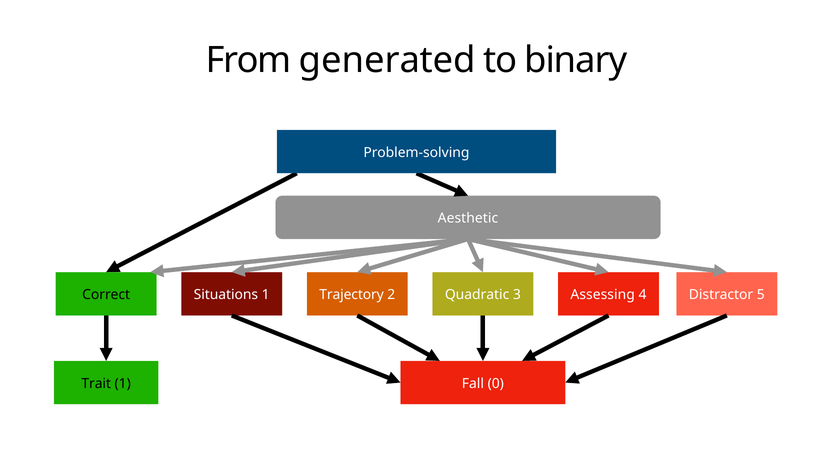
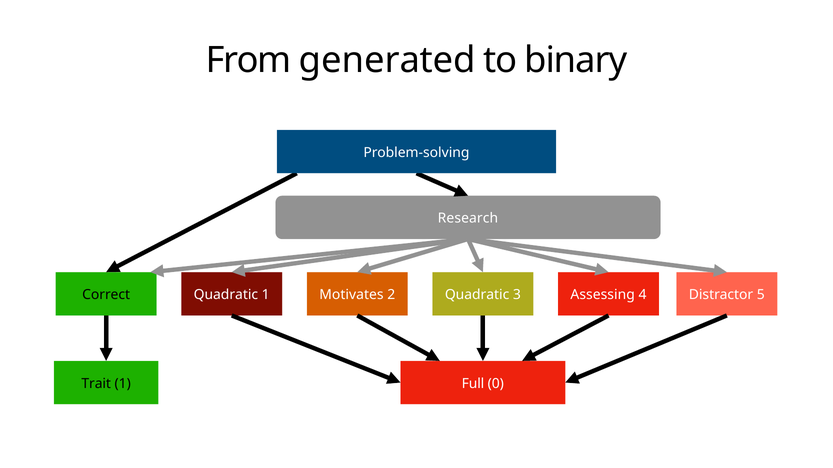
Aesthetic: Aesthetic -> Research
Correct Situations: Situations -> Quadratic
Trajectory: Trajectory -> Motivates
Fall: Fall -> Full
